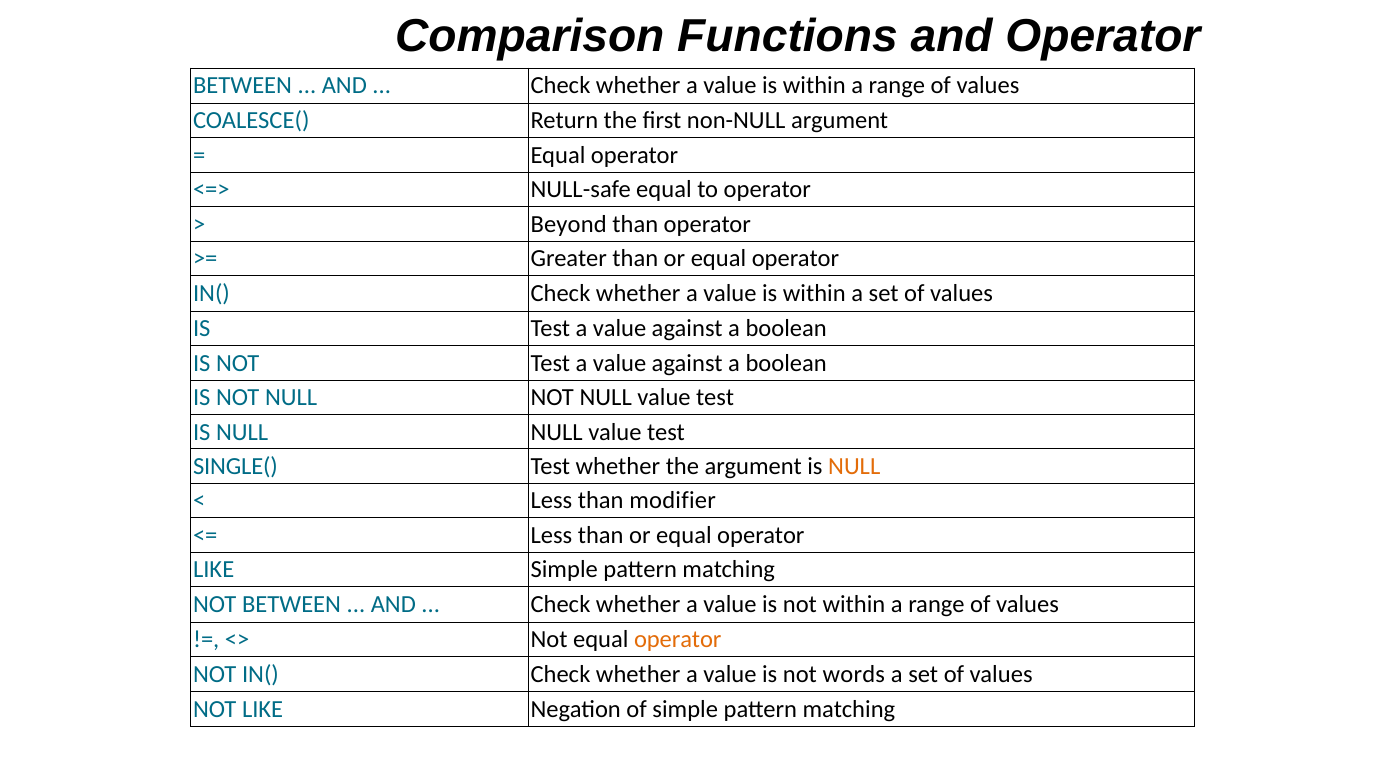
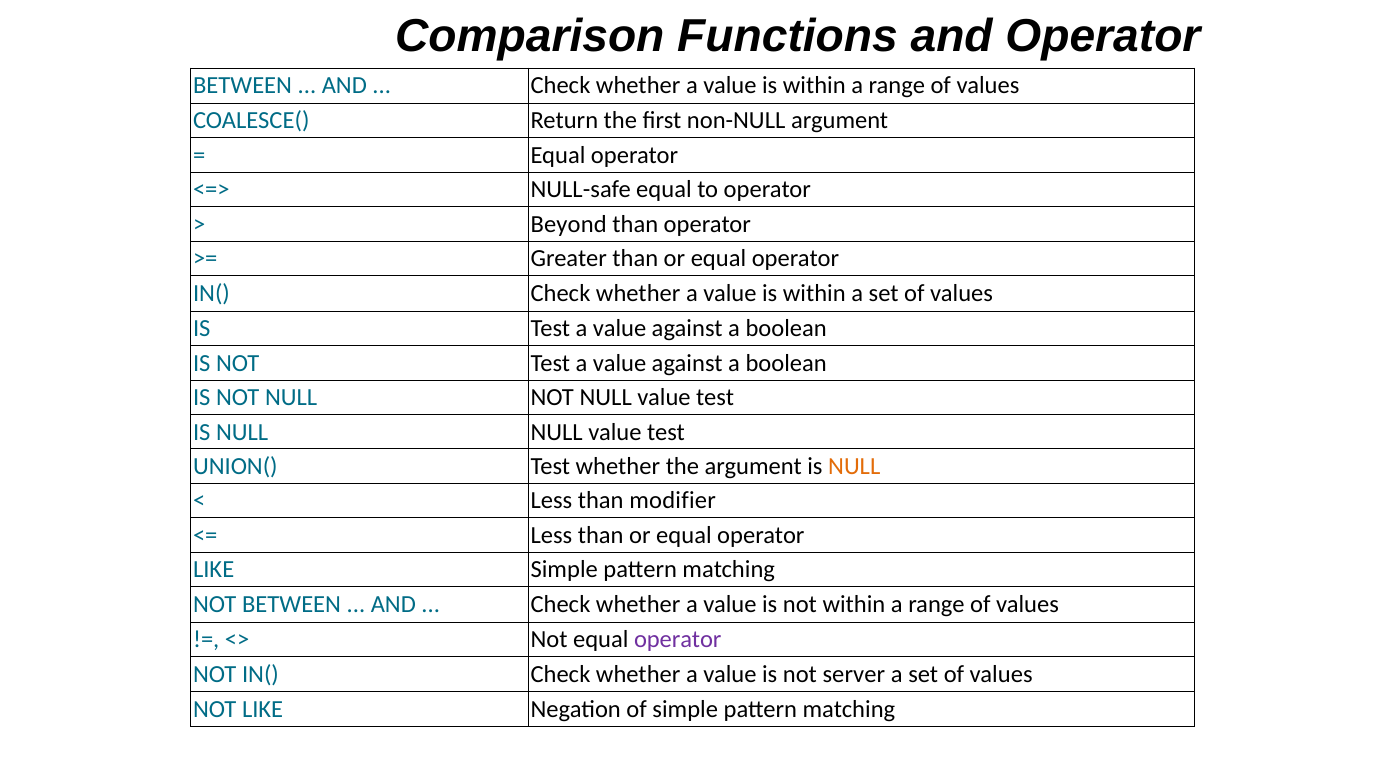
SINGLE(: SINGLE( -> UNION(
operator at (678, 640) colour: orange -> purple
words: words -> server
